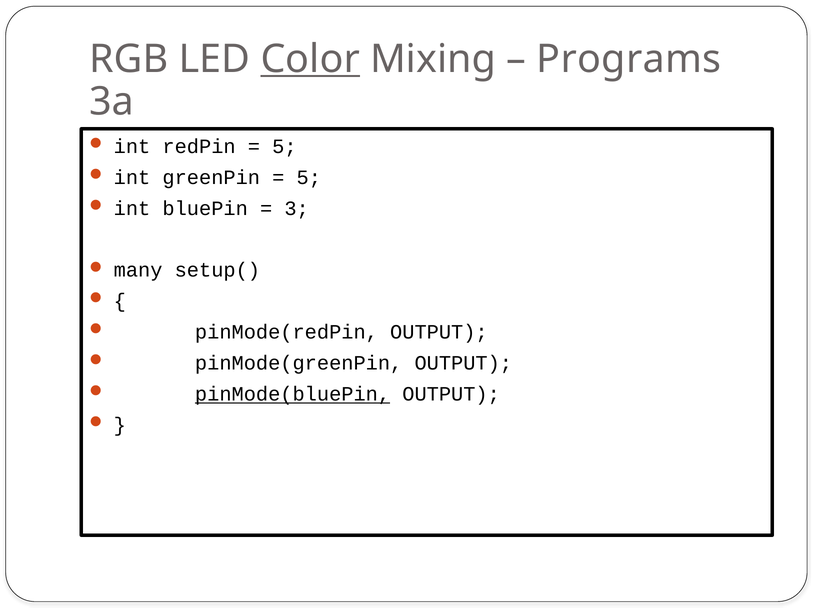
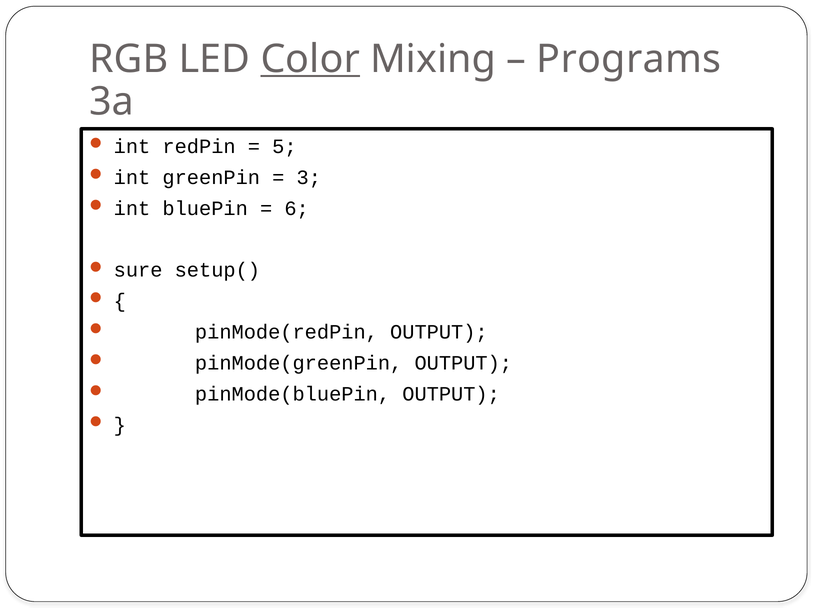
5 at (309, 177): 5 -> 3
3: 3 -> 6
many: many -> sure
pinMode(bluePin underline: present -> none
